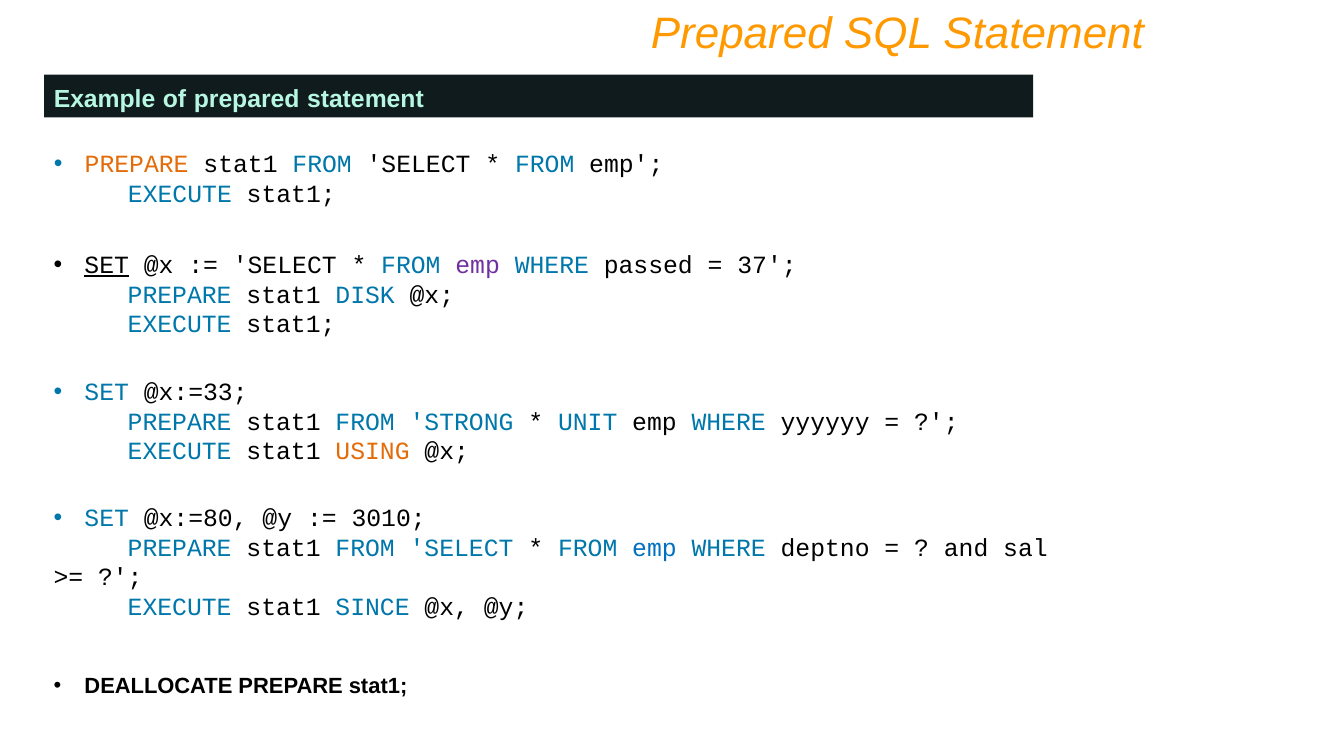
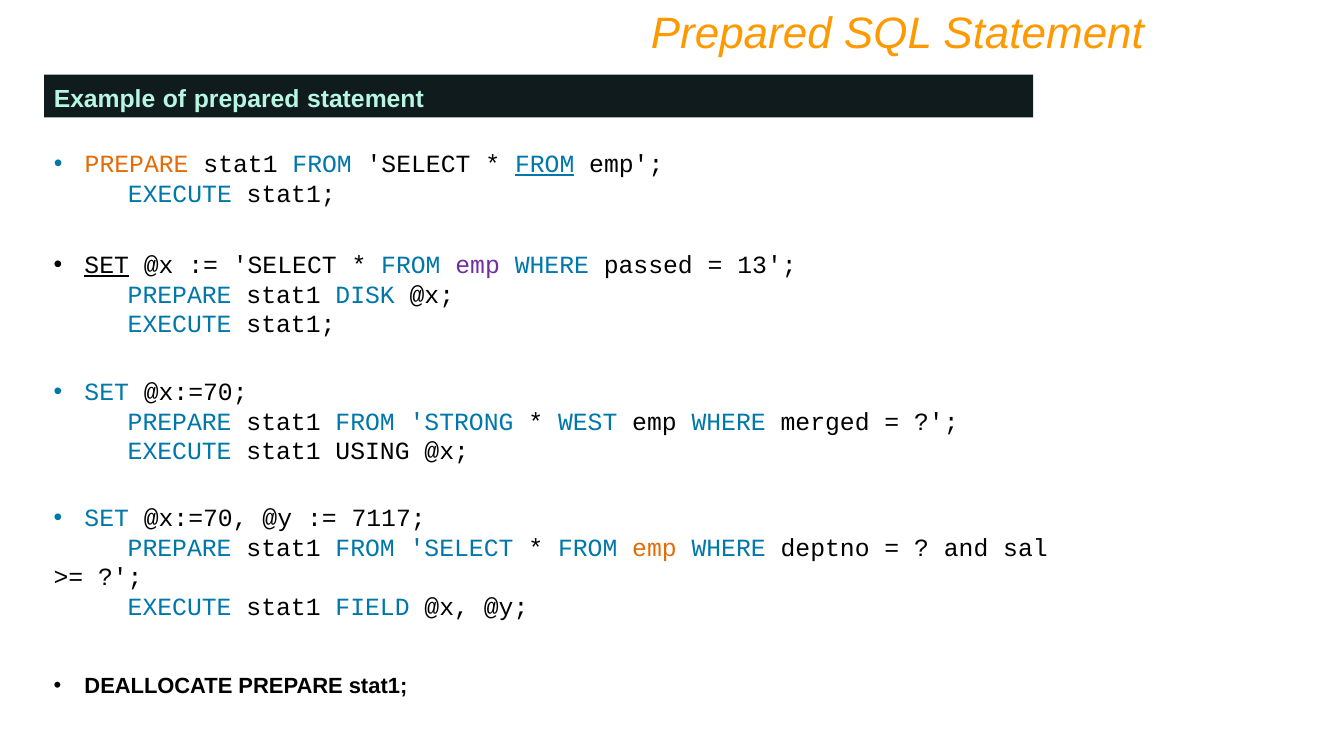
FROM at (545, 164) underline: none -> present
37: 37 -> 13
@x:=33 at (196, 392): @x:=33 -> @x:=70
UNIT: UNIT -> WEST
yyyyyy: yyyyyy -> merged
USING colour: orange -> black
@x:=80 at (196, 518): @x:=80 -> @x:=70
3010: 3010 -> 7117
emp at (654, 548) colour: blue -> orange
SINCE: SINCE -> FIELD
